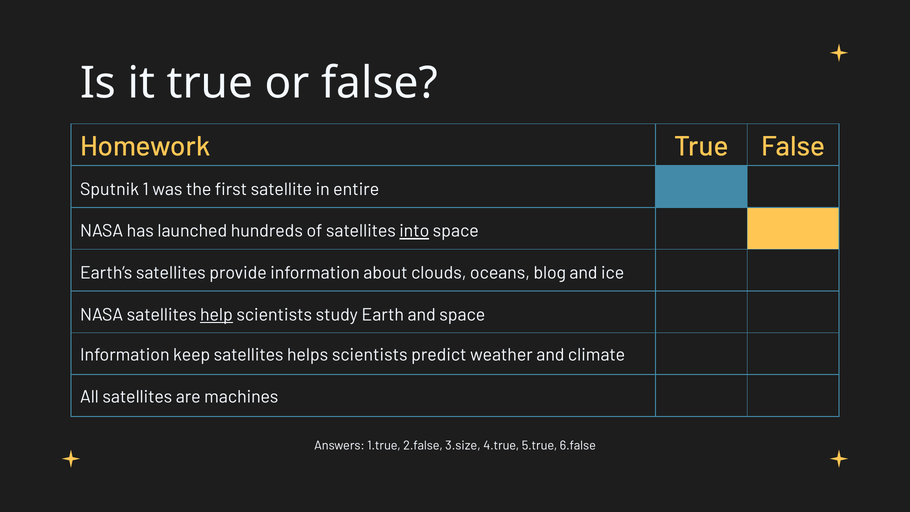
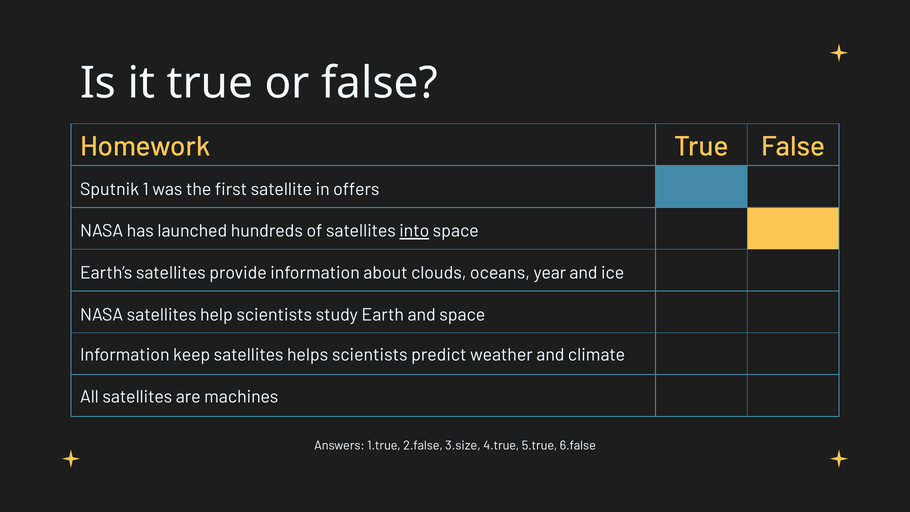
entire: entire -> offers
blog: blog -> year
help underline: present -> none
